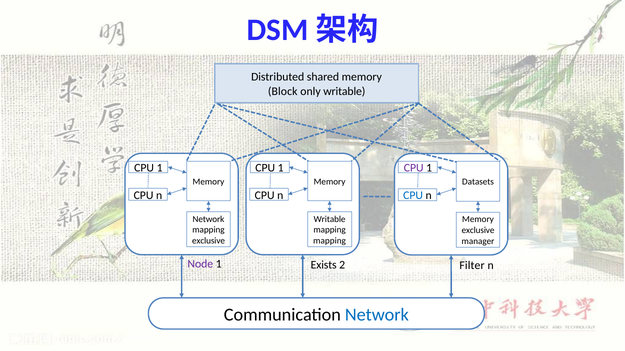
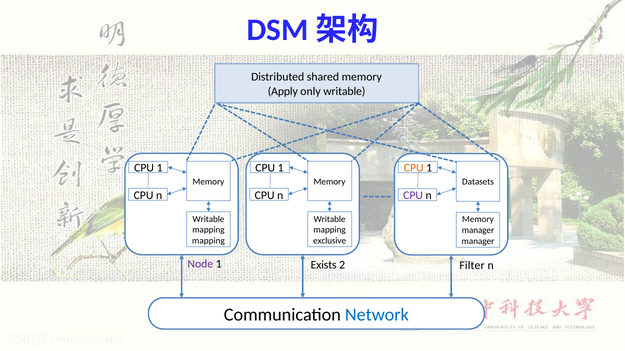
Block: Block -> Apply
CPU at (414, 168) colour: purple -> orange
CPU at (413, 196) colour: blue -> purple
Network at (208, 219): Network -> Writable
exclusive at (478, 231): exclusive -> manager
exclusive at (209, 241): exclusive -> mapping
mapping at (330, 241): mapping -> exclusive
